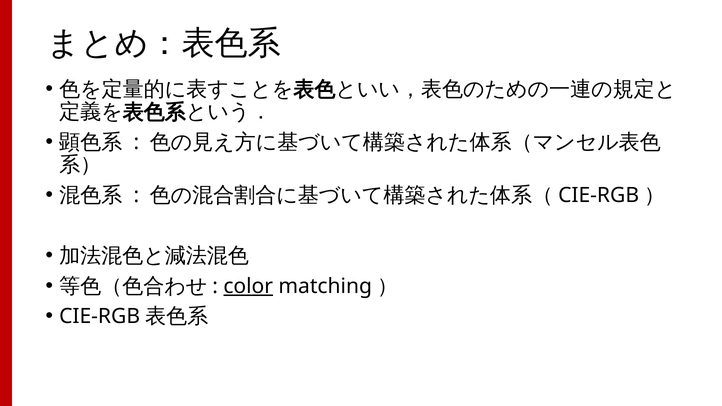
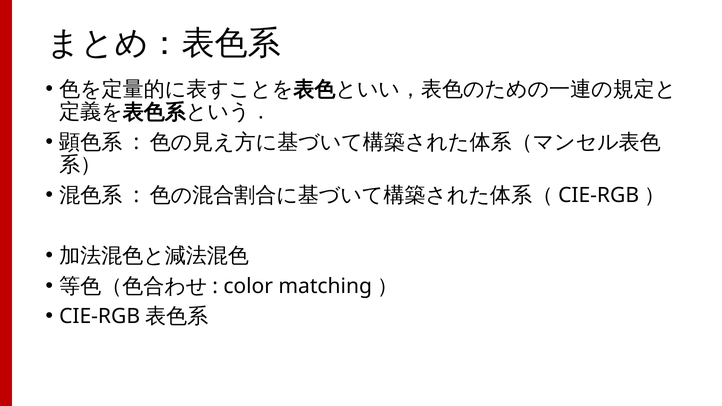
color underline: present -> none
